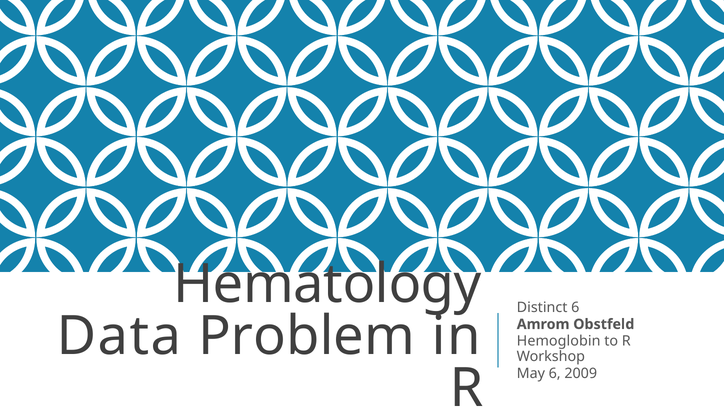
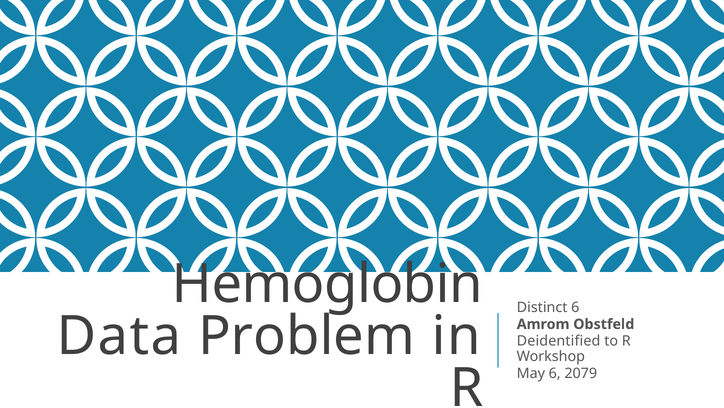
Hematology: Hematology -> Hemoglobin
Hemoglobin: Hemoglobin -> Deidentified
2009: 2009 -> 2079
